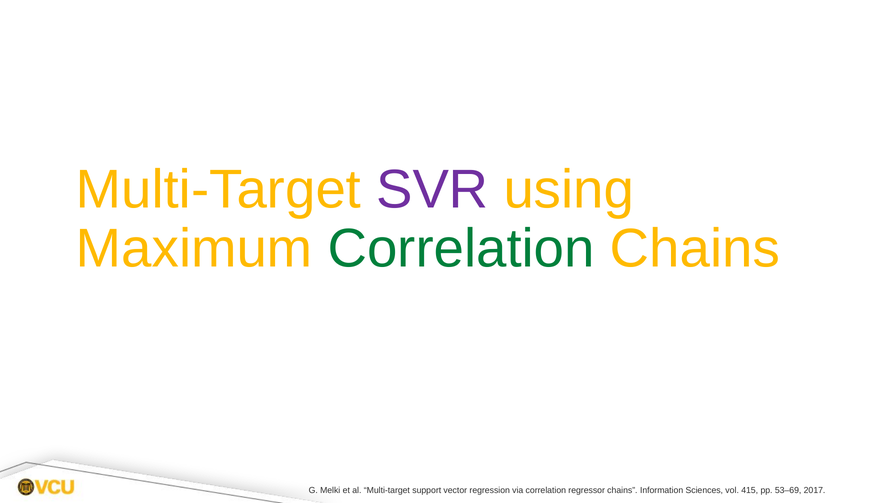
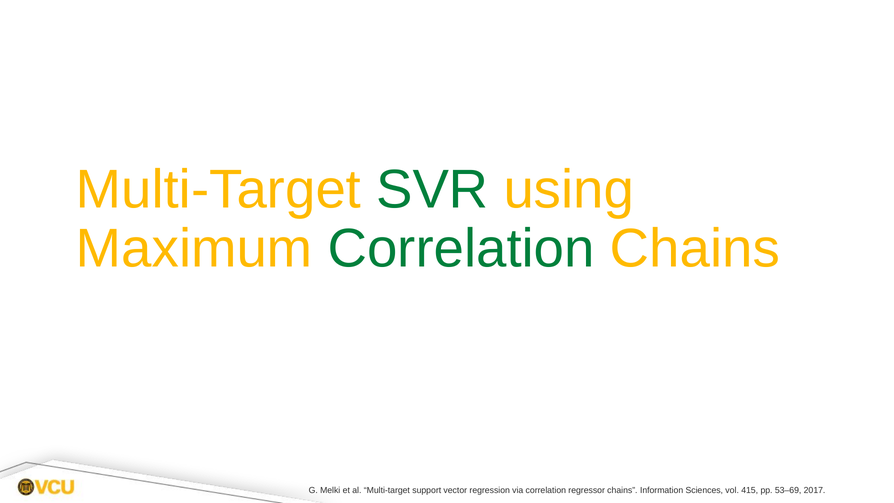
SVR colour: purple -> green
